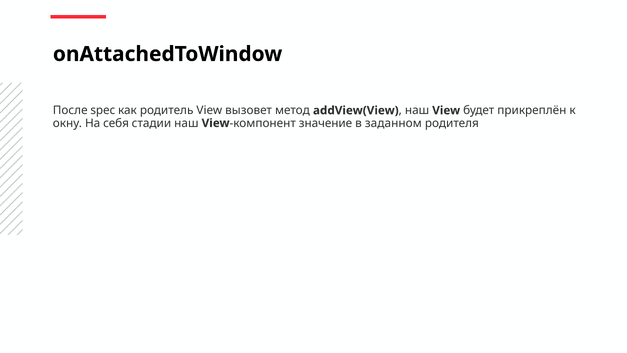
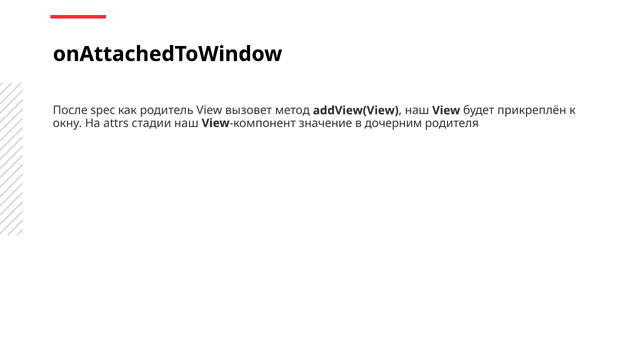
себя: себя -> attrs
заданном: заданном -> дочерним
